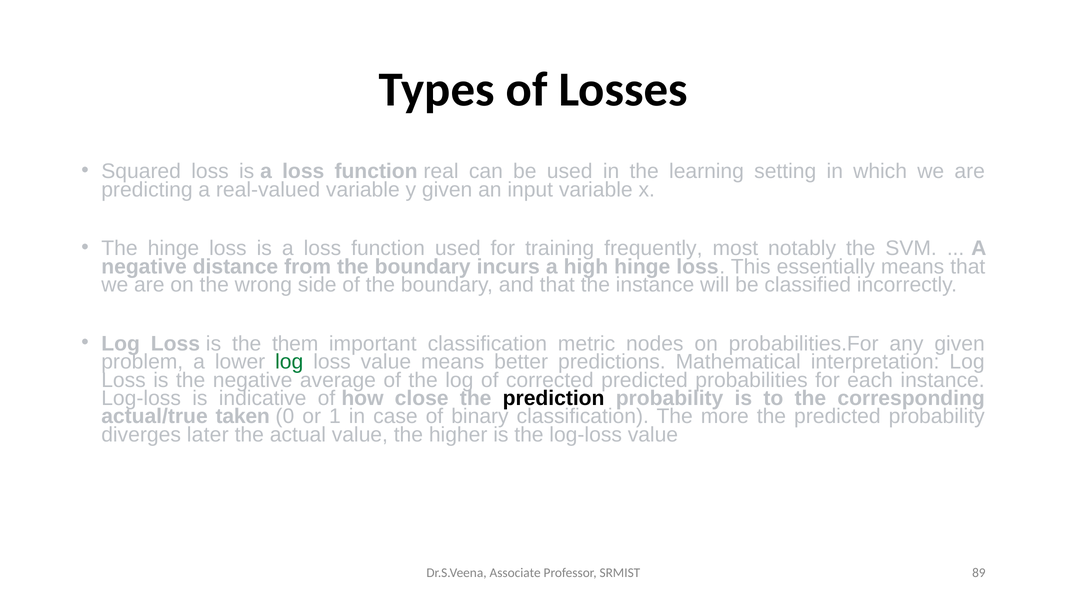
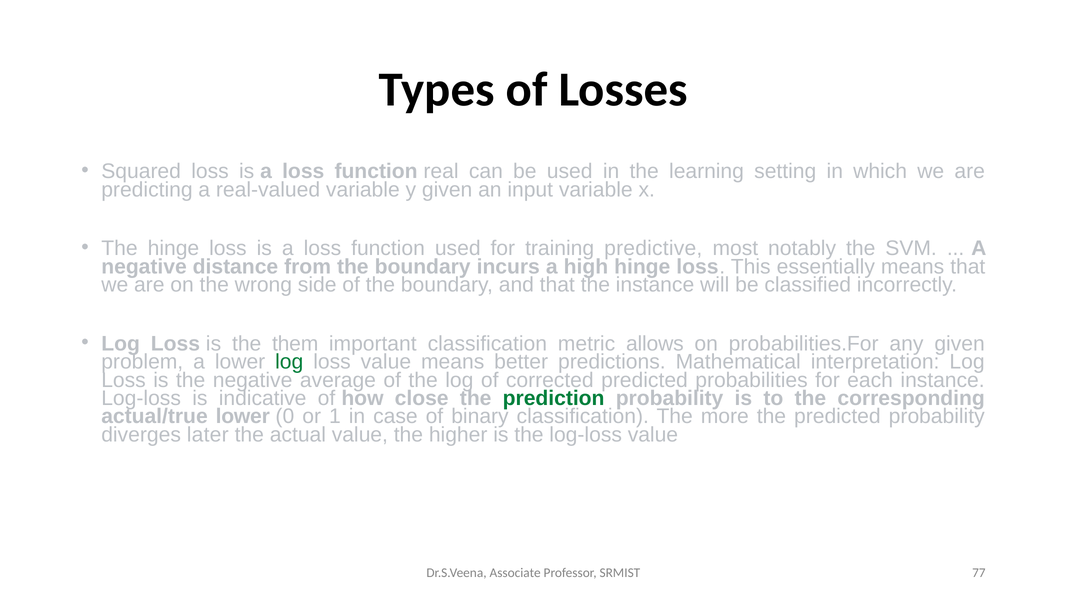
frequently: frequently -> predictive
nodes: nodes -> allows
prediction colour: black -> green
actual/true taken: taken -> lower
89: 89 -> 77
